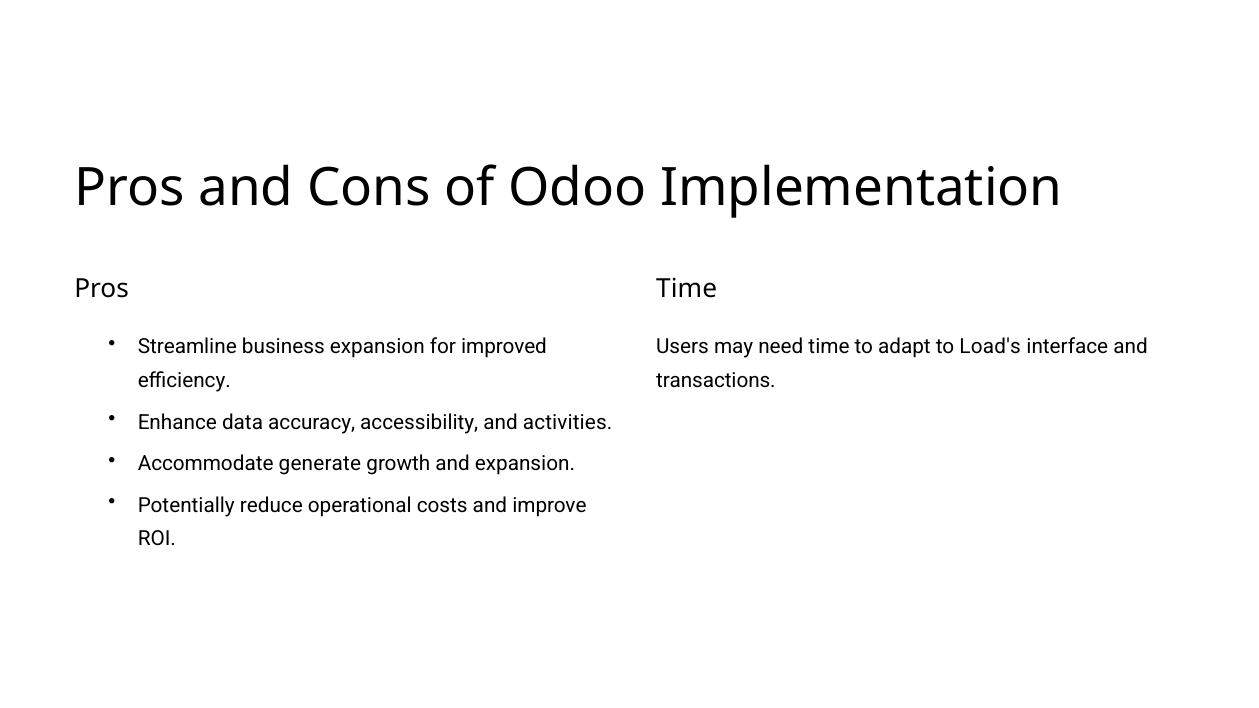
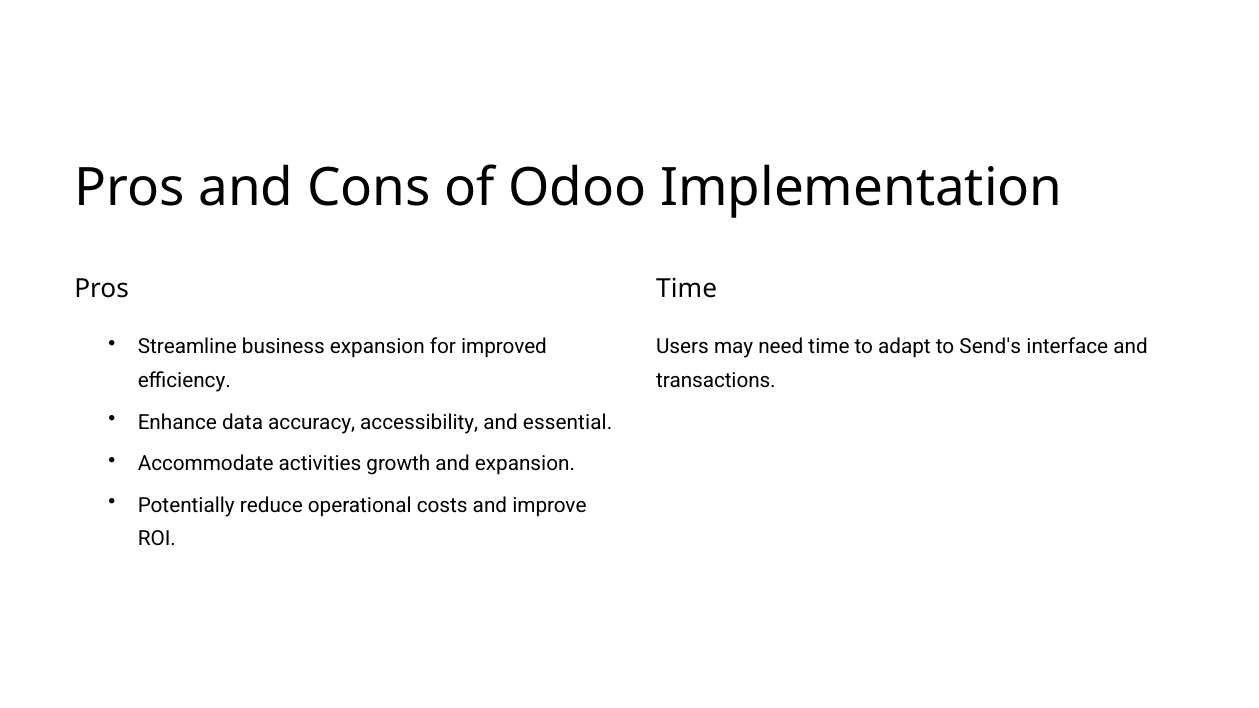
Load's: Load's -> Send's
activities: activities -> essential
generate: generate -> activities
